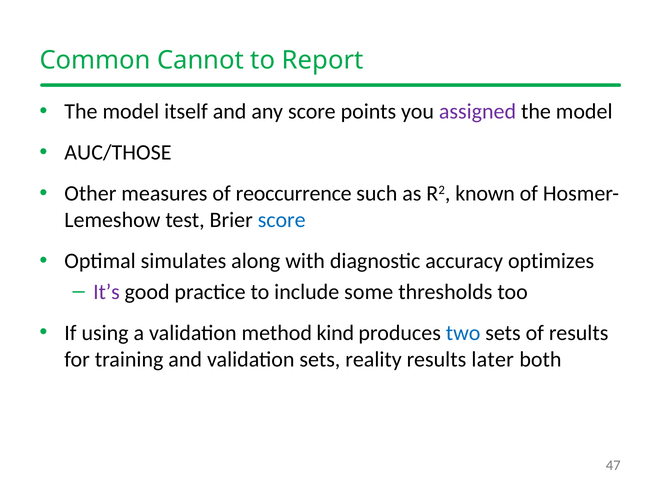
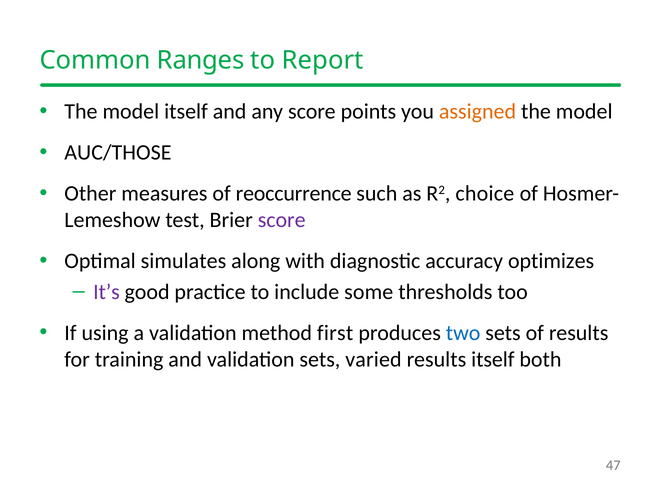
Cannot: Cannot -> Ranges
assigned colour: purple -> orange
known: known -> choice
score at (282, 220) colour: blue -> purple
kind: kind -> first
reality: reality -> varied
results later: later -> itself
